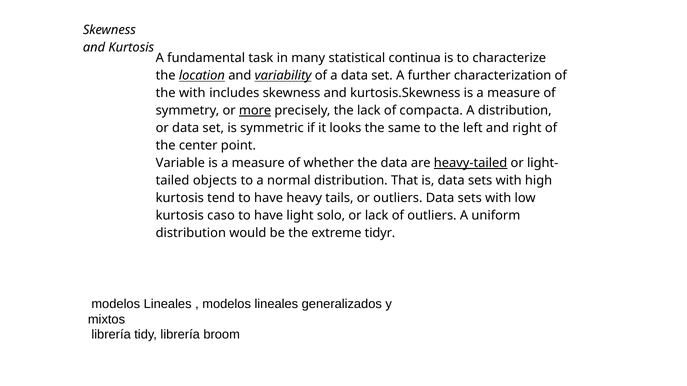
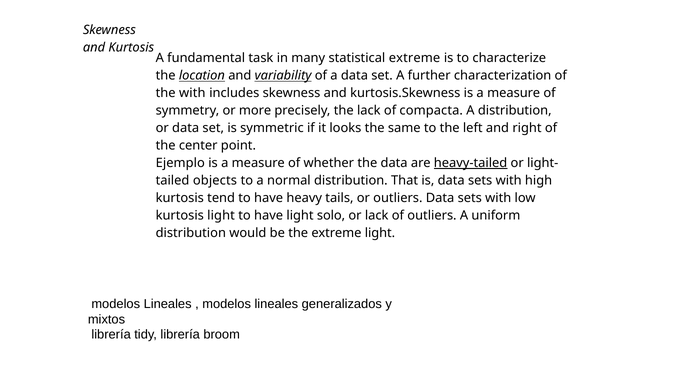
statistical continua: continua -> extreme
more underline: present -> none
Variable: Variable -> Ejemplo
kurtosis caso: caso -> light
extreme tidyr: tidyr -> light
